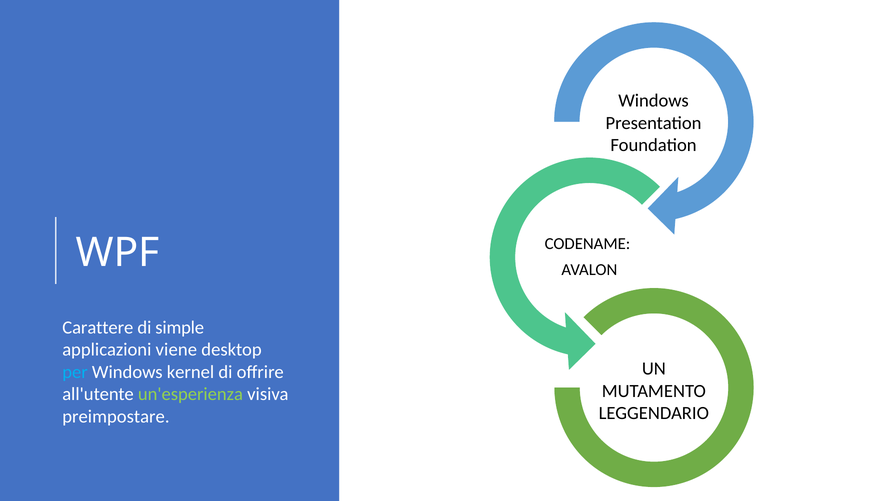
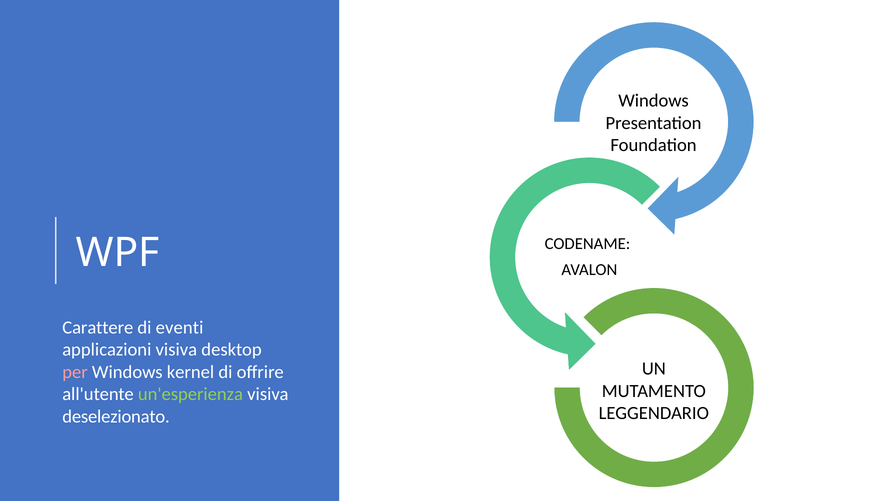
simple: simple -> eventi
applicazioni viene: viene -> visiva
per colour: light blue -> pink
preimpostare: preimpostare -> deselezionato
